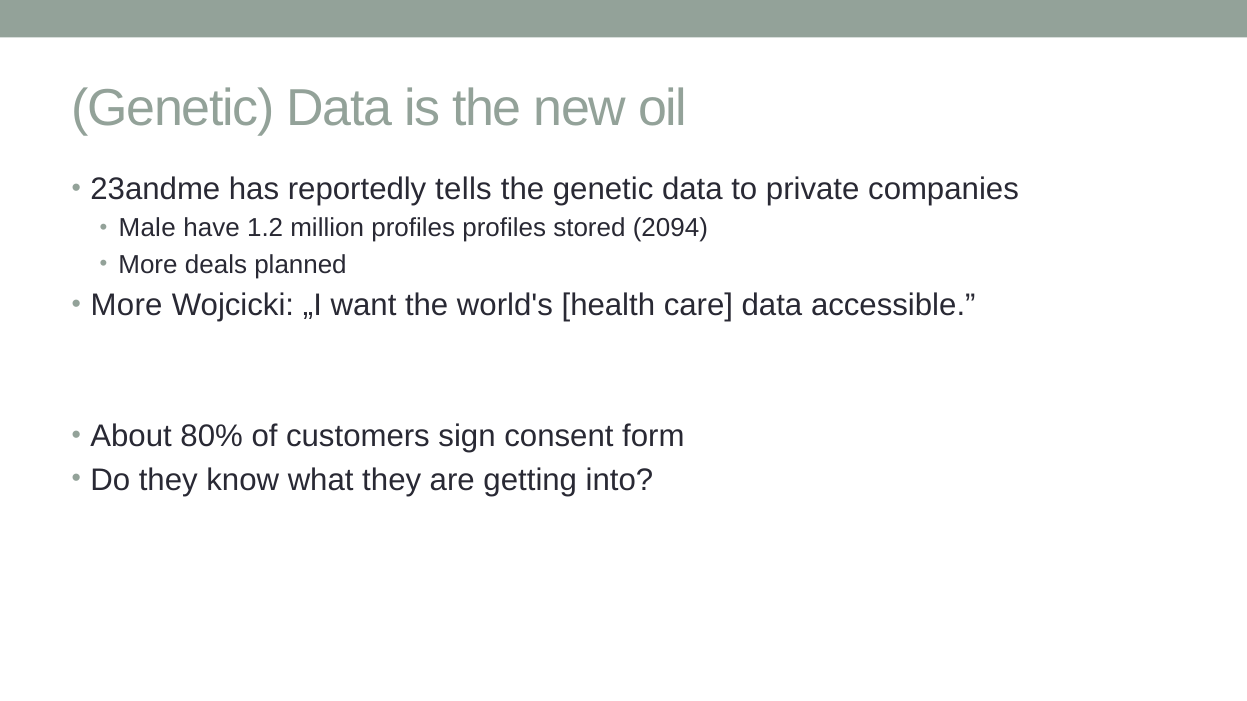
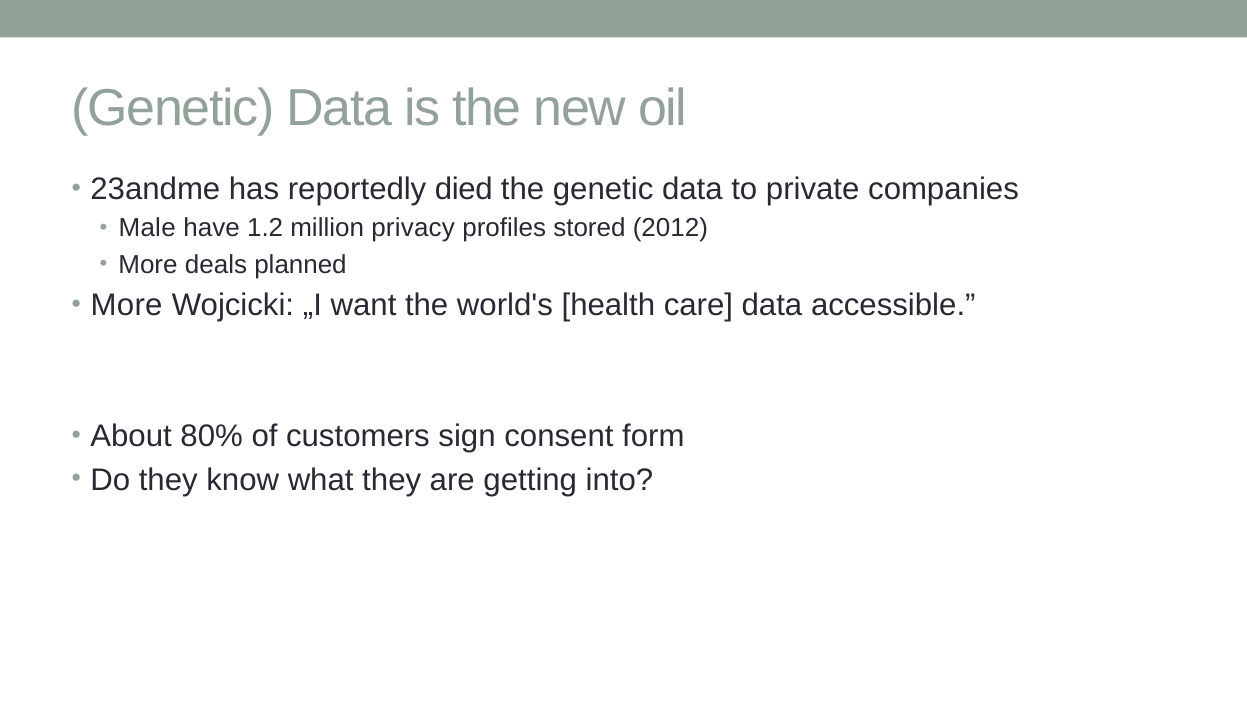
tells: tells -> died
million profiles: profiles -> privacy
2094: 2094 -> 2012
